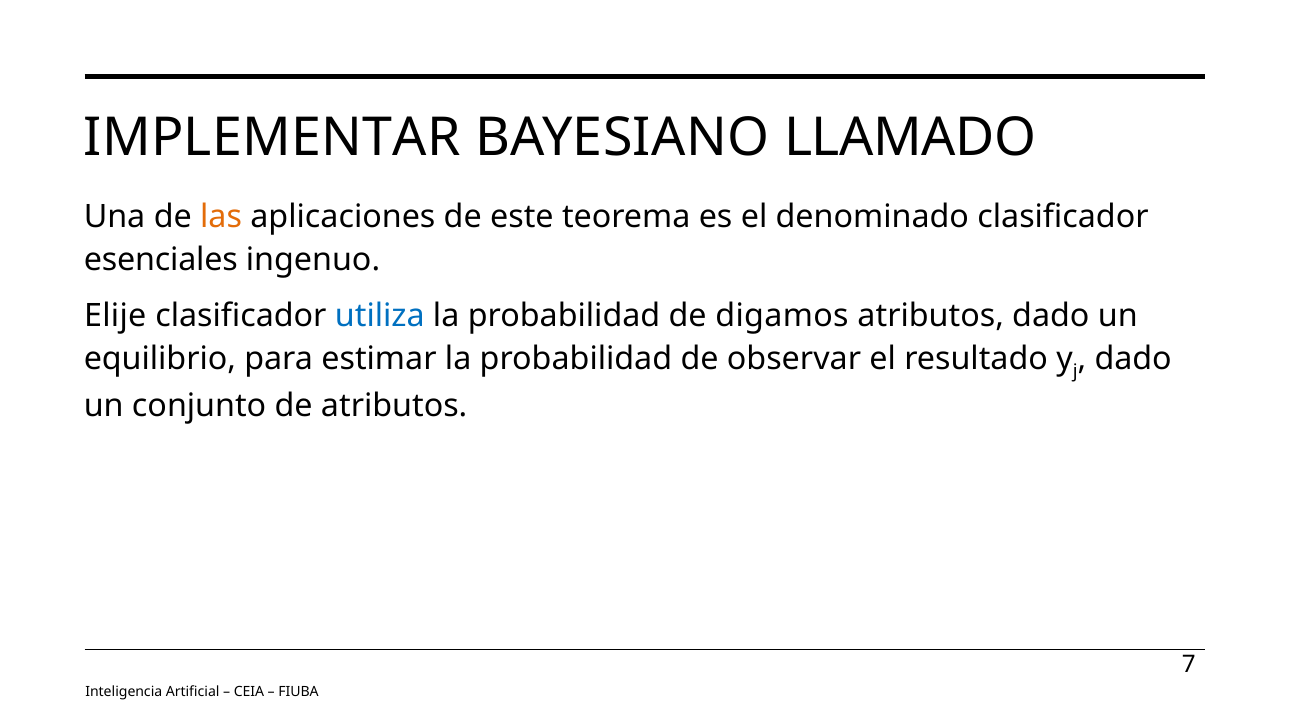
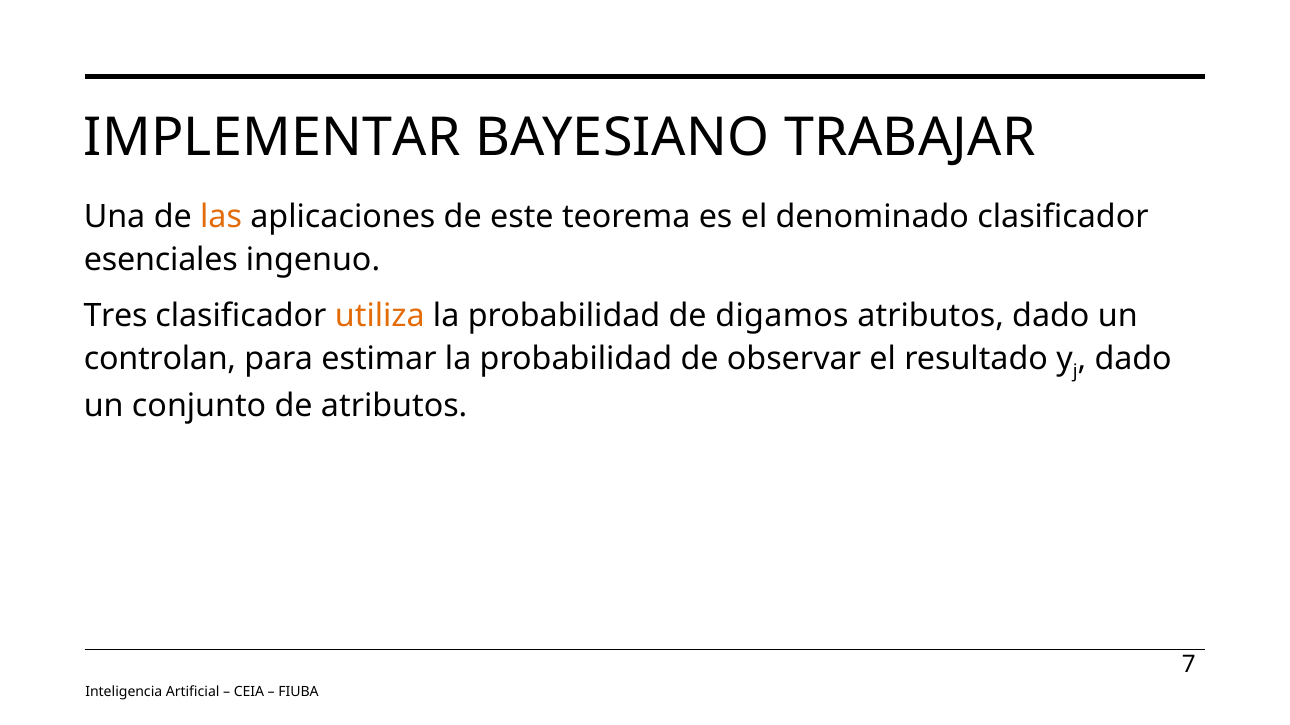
LLAMADO: LLAMADO -> TRABAJAR
Elije: Elije -> Tres
utiliza colour: blue -> orange
equilibrio: equilibrio -> controlan
